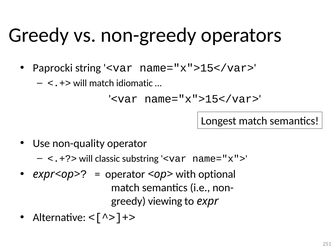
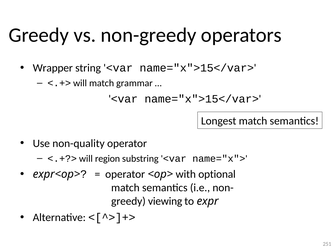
Paprocki: Paprocki -> Wrapper
idiomatic: idiomatic -> grammar
classic: classic -> region
